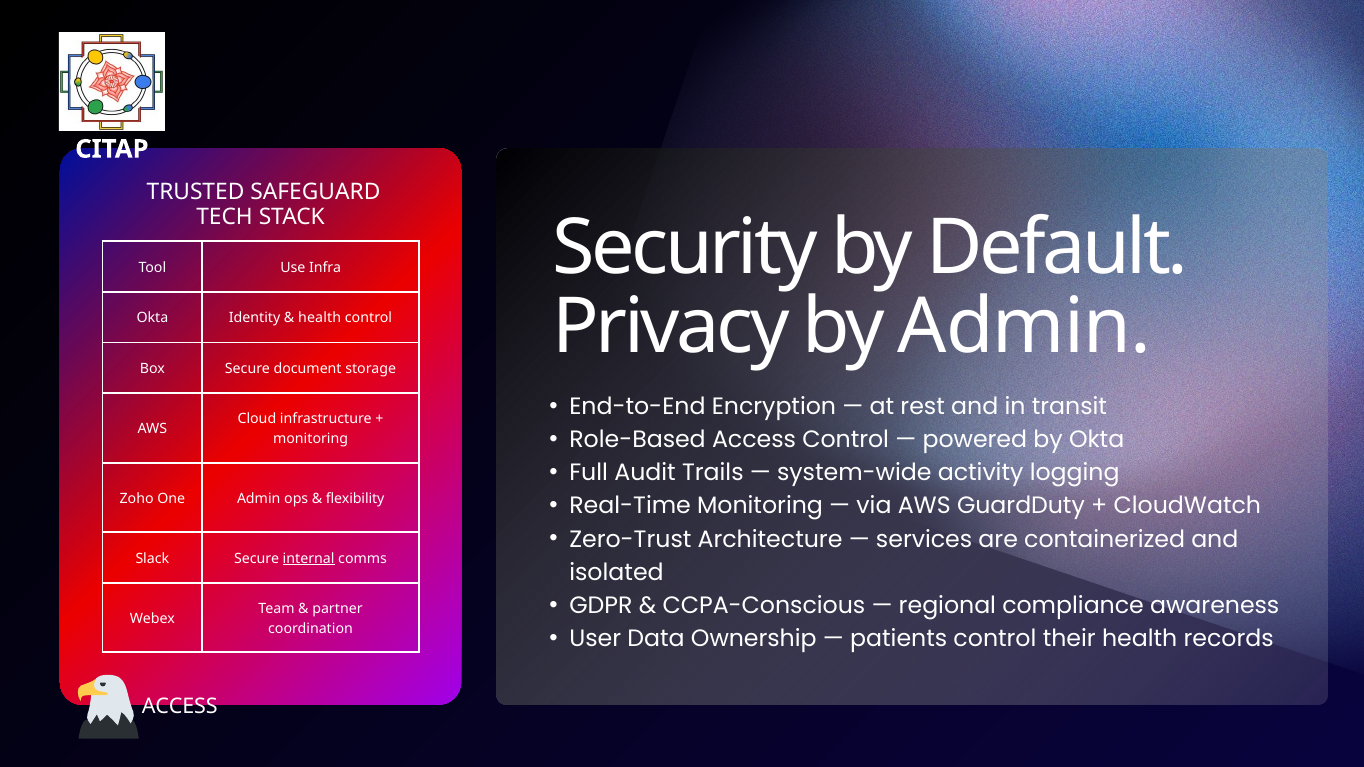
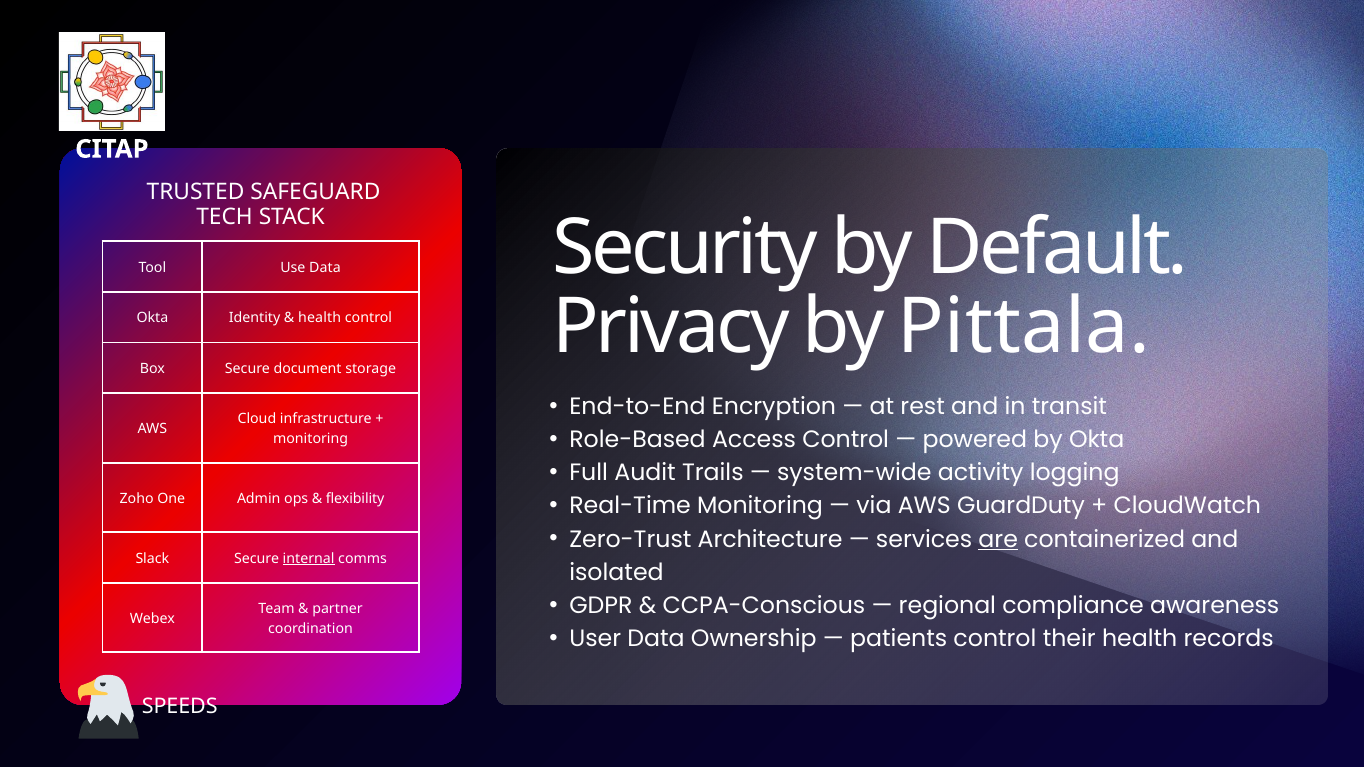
Use Infra: Infra -> Data
by Admin: Admin -> Pittala
are underline: none -> present
ACCESS at (180, 706): ACCESS -> SPEEDS
